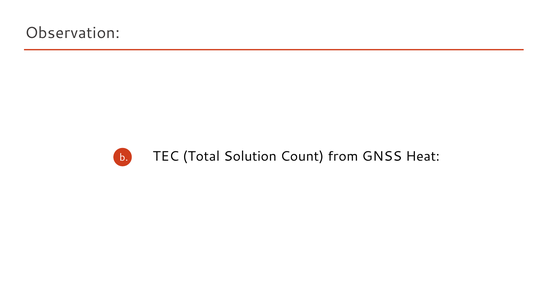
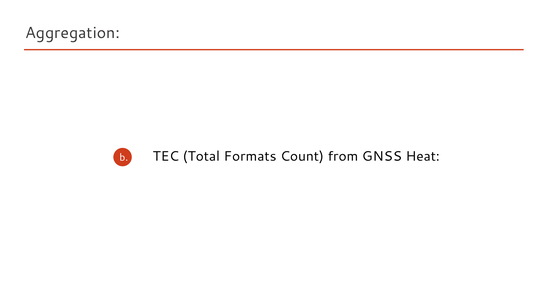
Observation: Observation -> Aggregation
Solution: Solution -> Formats
